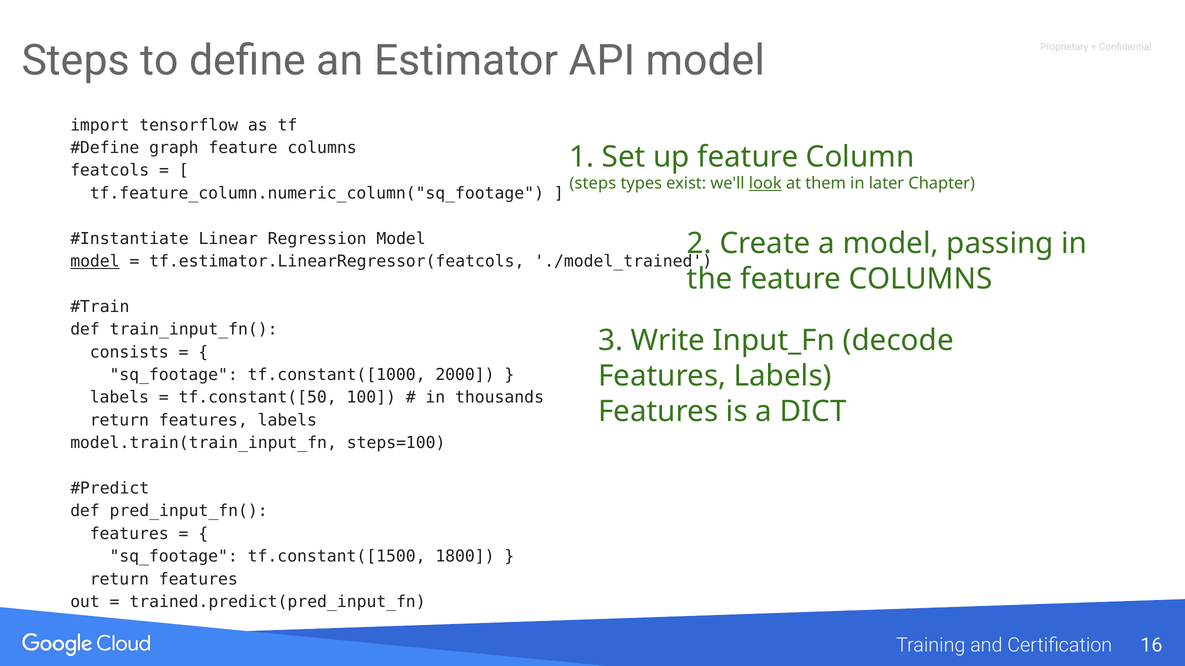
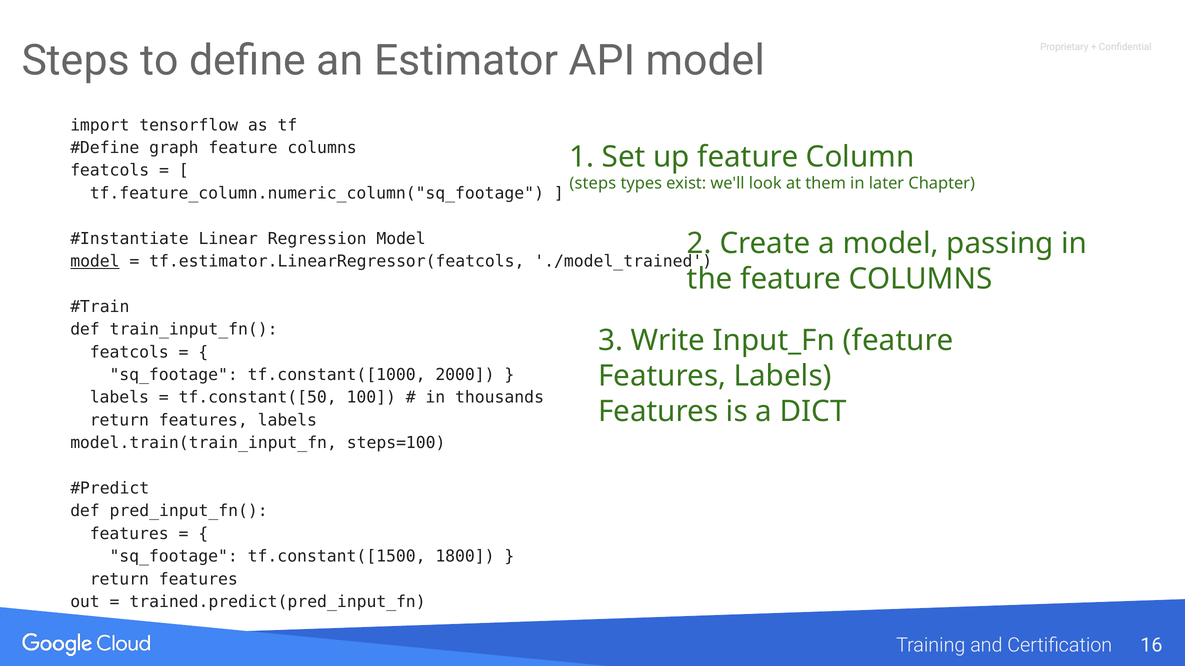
look underline: present -> none
Input_Fn decode: decode -> feature
consists at (129, 352): consists -> featcols
